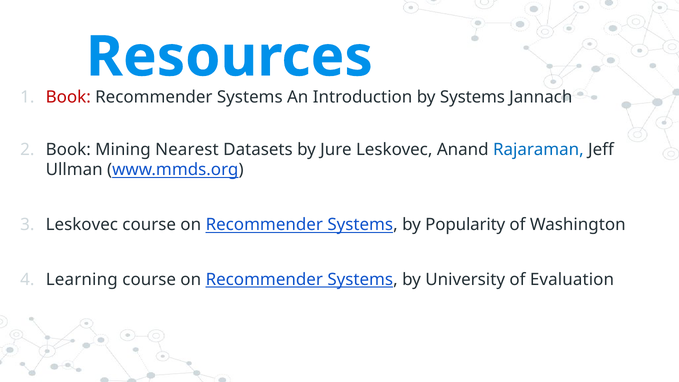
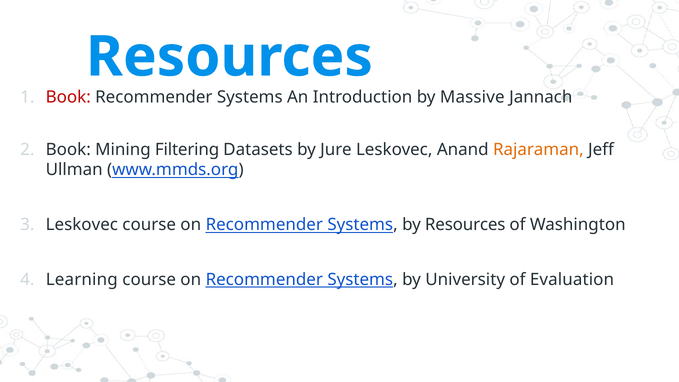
by Systems: Systems -> Massive
Nearest: Nearest -> Filtering
Rajaraman colour: blue -> orange
by Popularity: Popularity -> Resources
